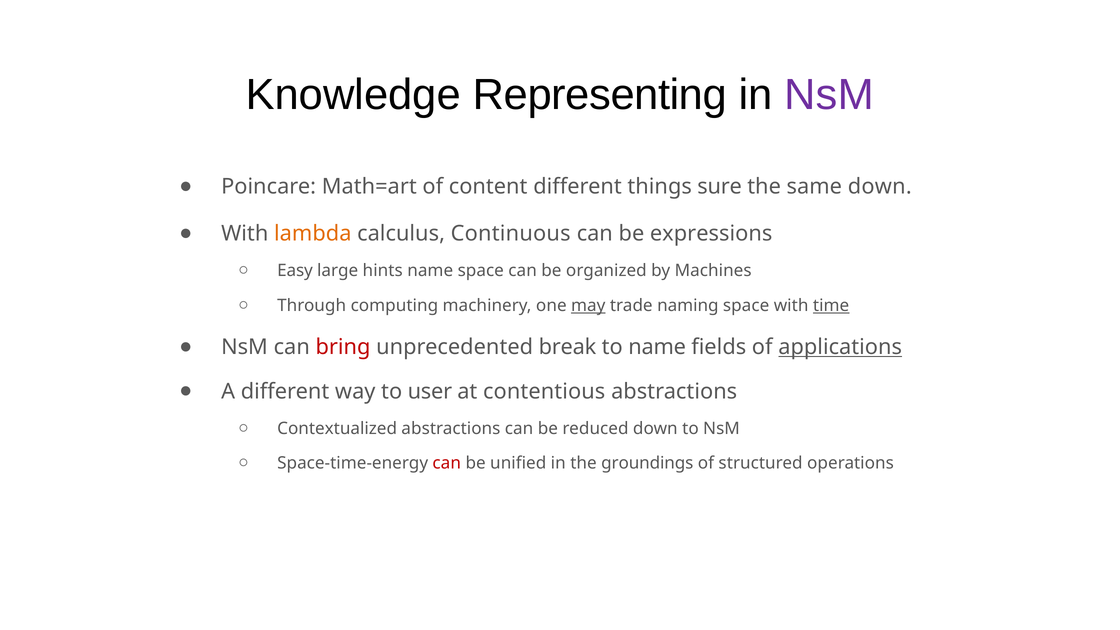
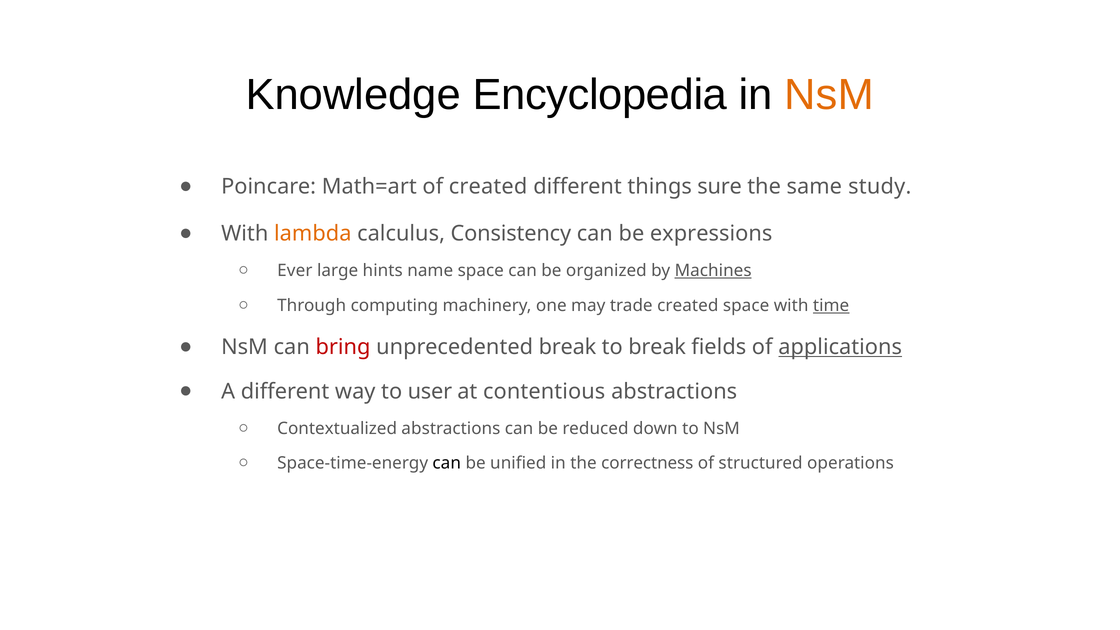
Representing: Representing -> Encyclopedia
NsM at (829, 95) colour: purple -> orange
of content: content -> created
same down: down -> study
Continuous: Continuous -> Consistency
Easy: Easy -> Ever
Machines underline: none -> present
may underline: present -> none
trade naming: naming -> created
to name: name -> break
can at (447, 463) colour: red -> black
groundings: groundings -> correctness
